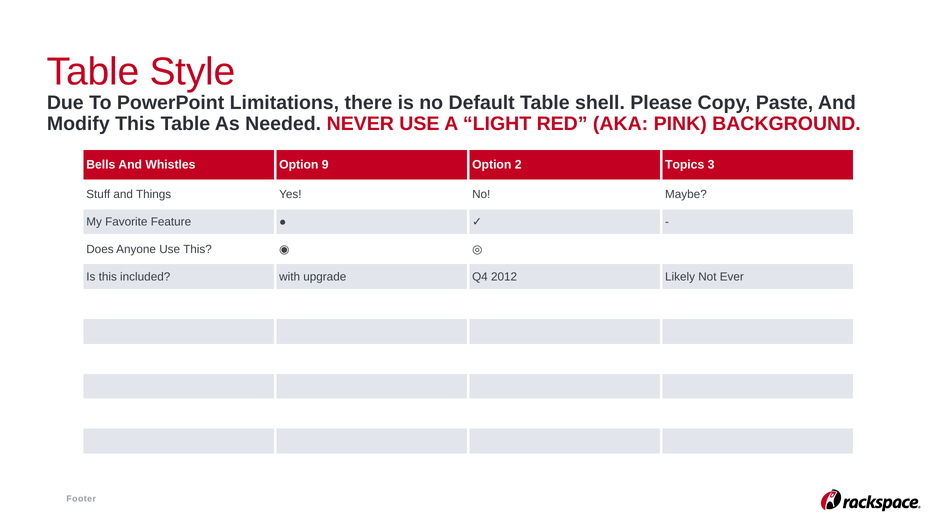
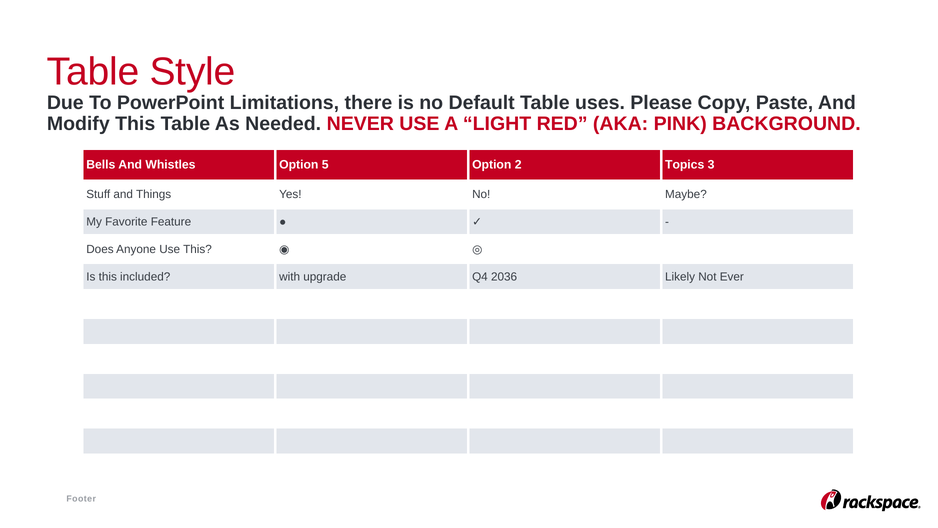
shell: shell -> uses
9: 9 -> 5
2012: 2012 -> 2036
